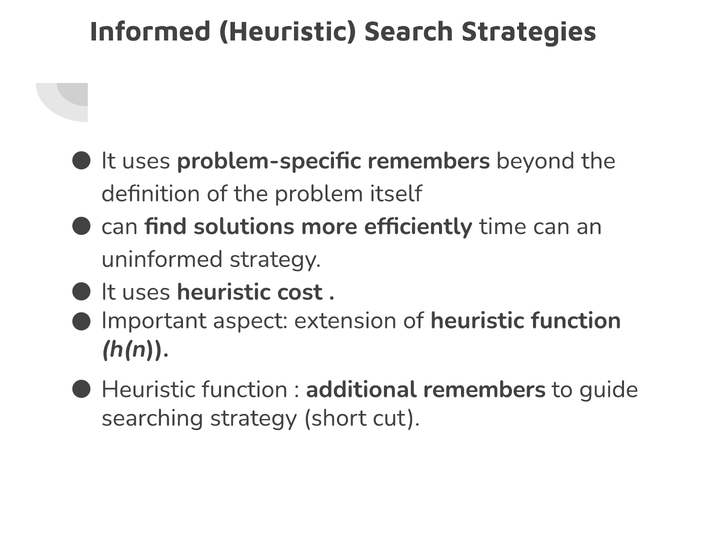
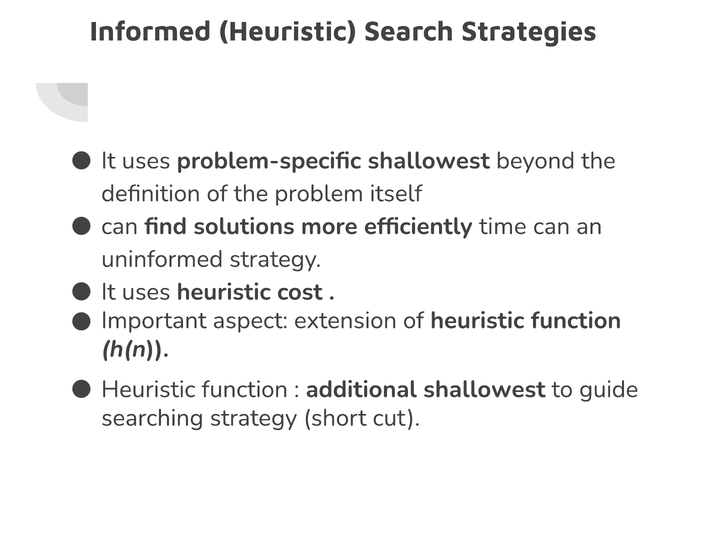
problem-specific remembers: remembers -> shallowest
additional remembers: remembers -> shallowest
